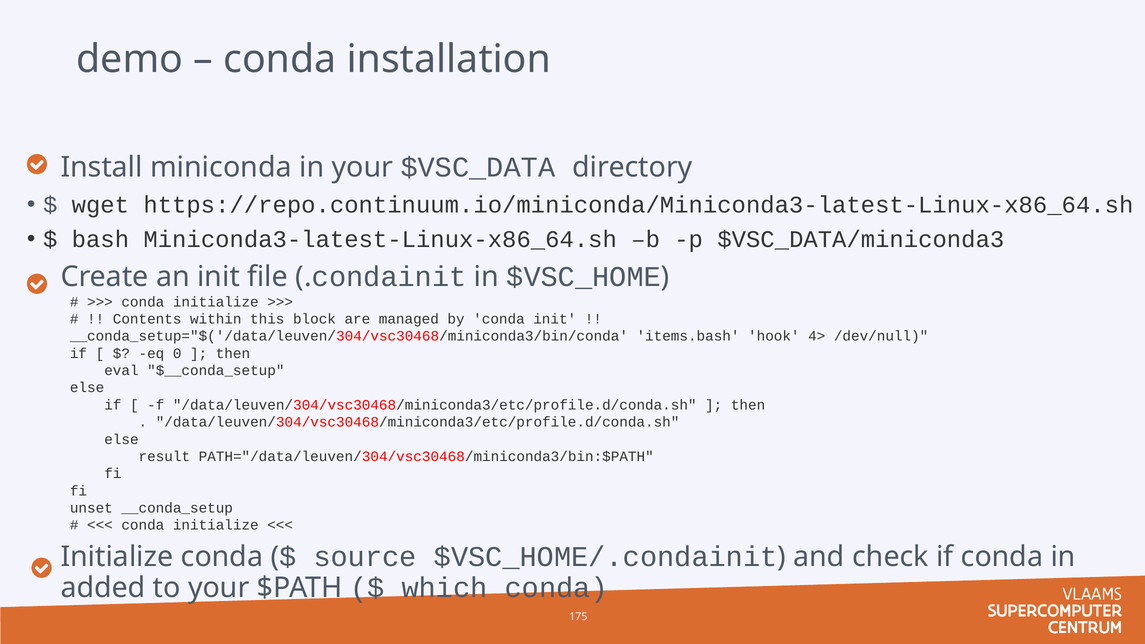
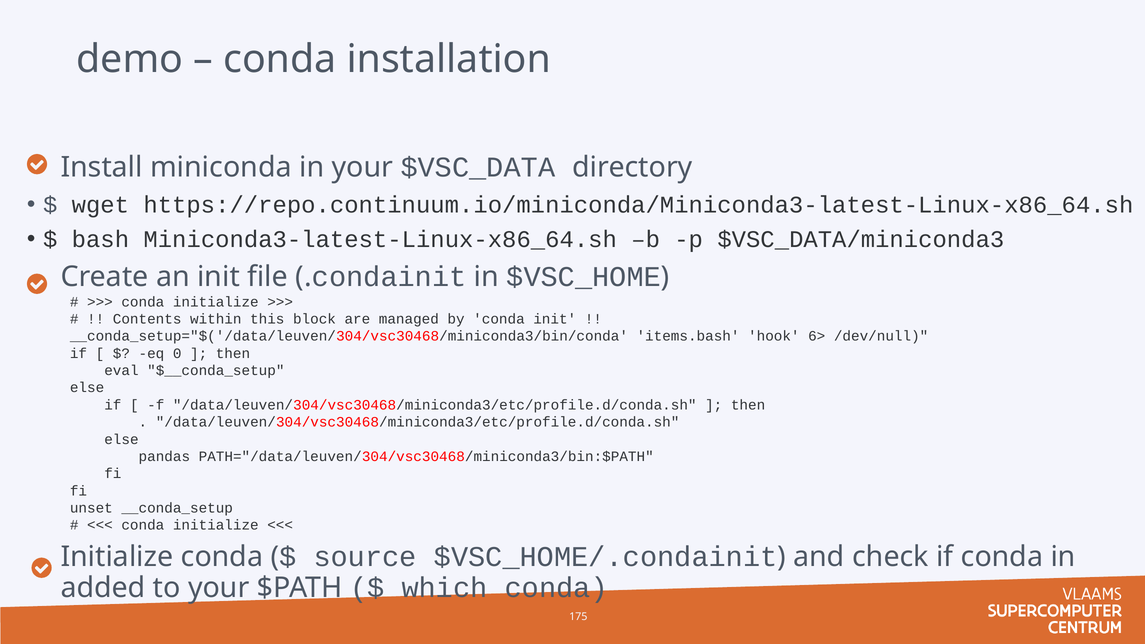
4>: 4> -> 6>
result: result -> pandas
